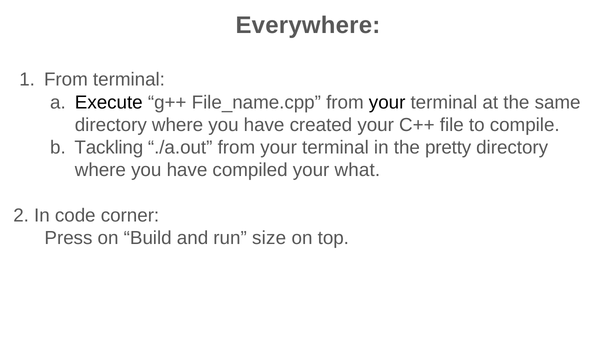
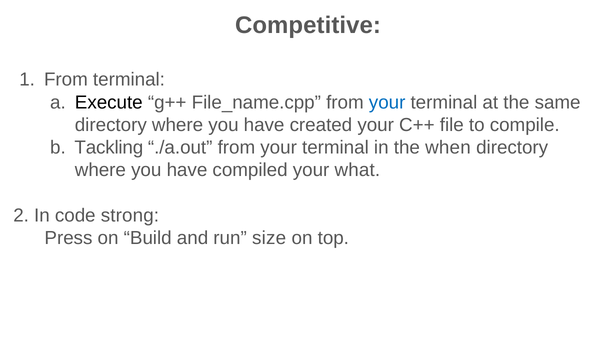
Everywhere: Everywhere -> Competitive
your at (387, 102) colour: black -> blue
pretty: pretty -> when
corner: corner -> strong
